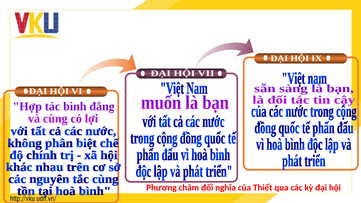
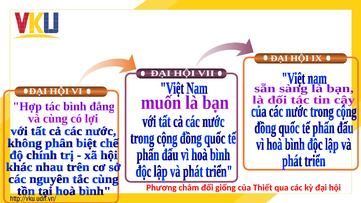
nghĩa: nghĩa -> giống
